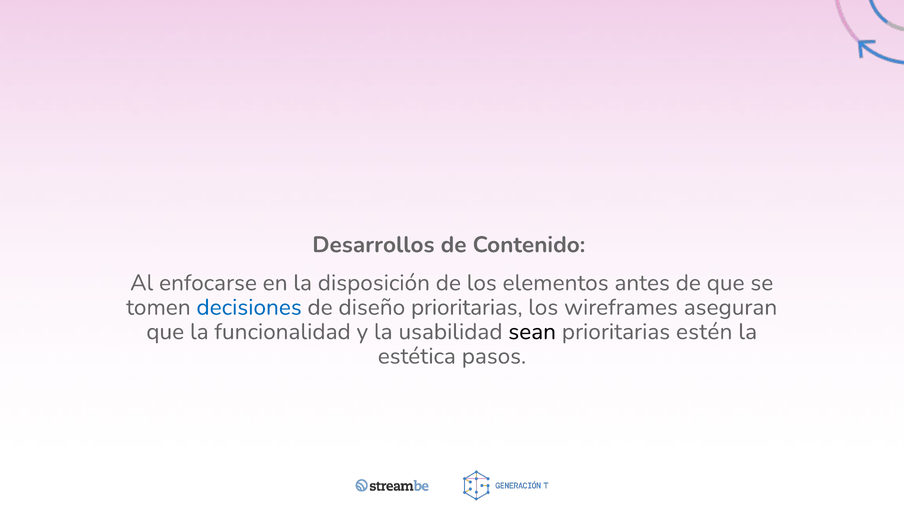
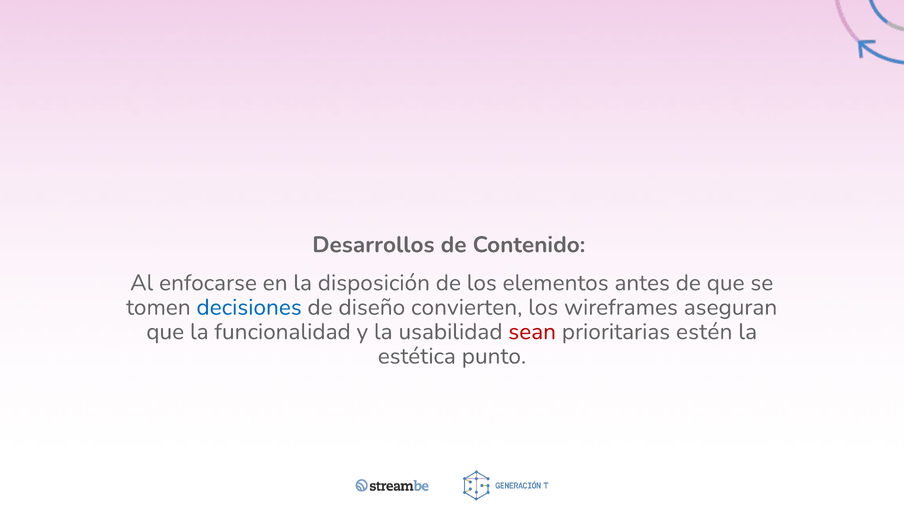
diseño prioritarias: prioritarias -> convierten
sean colour: black -> red
pasos: pasos -> punto
